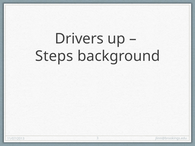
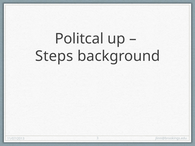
Drivers: Drivers -> Politcal
